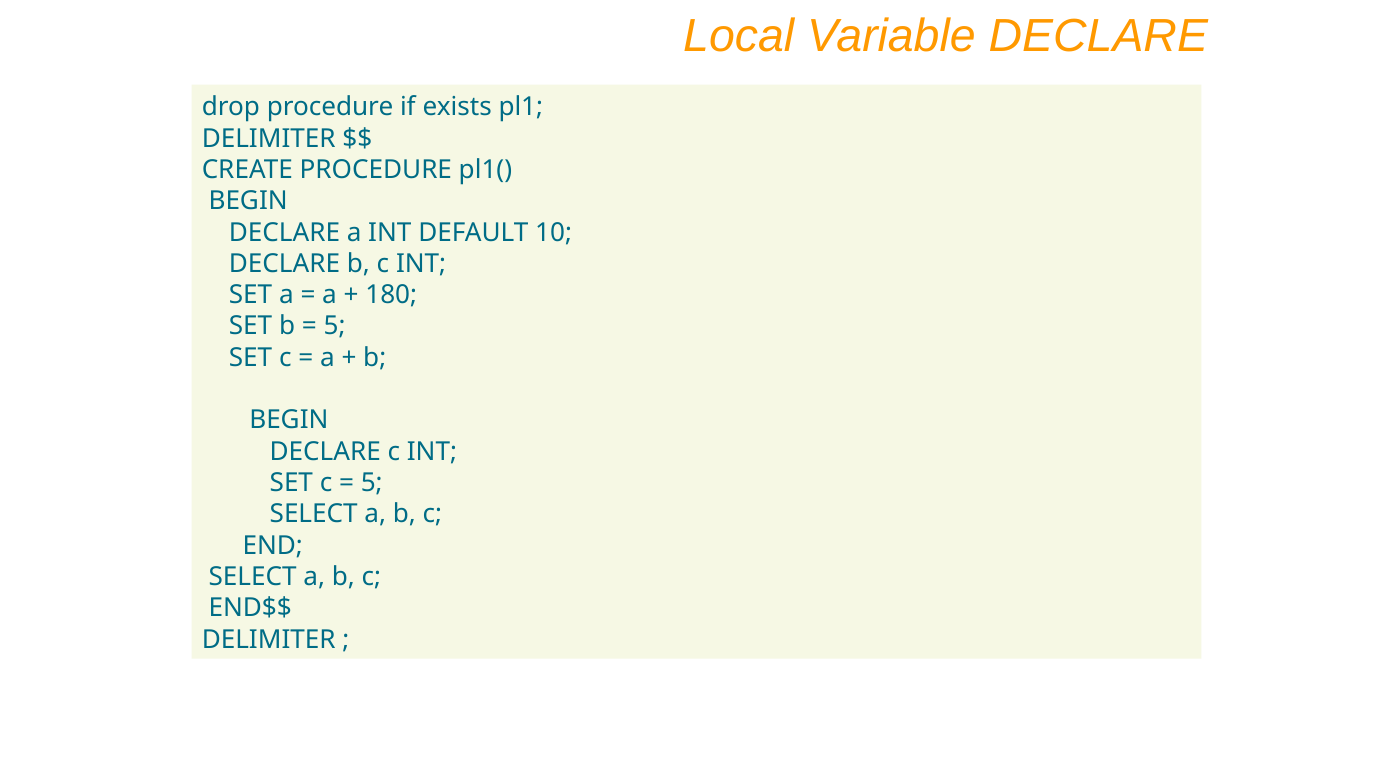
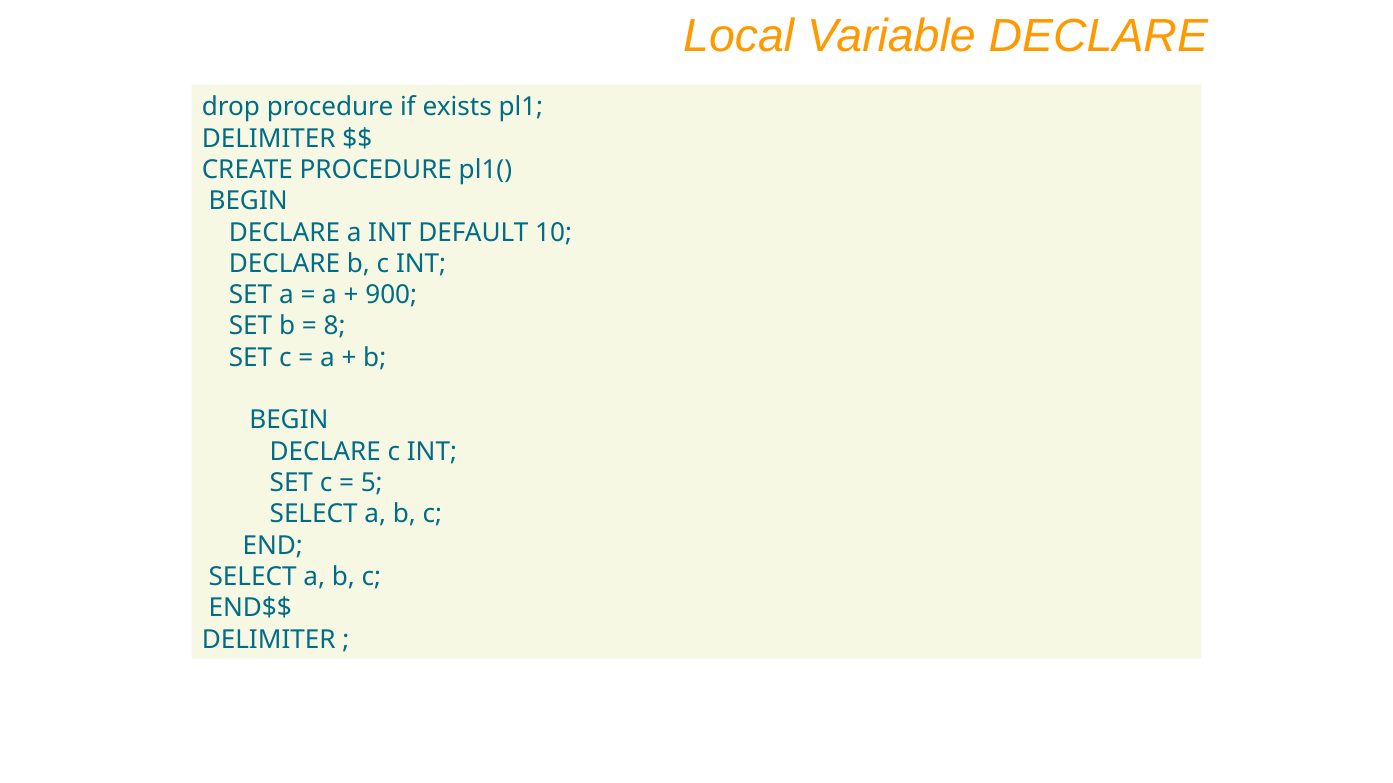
180: 180 -> 900
5 at (335, 327): 5 -> 8
